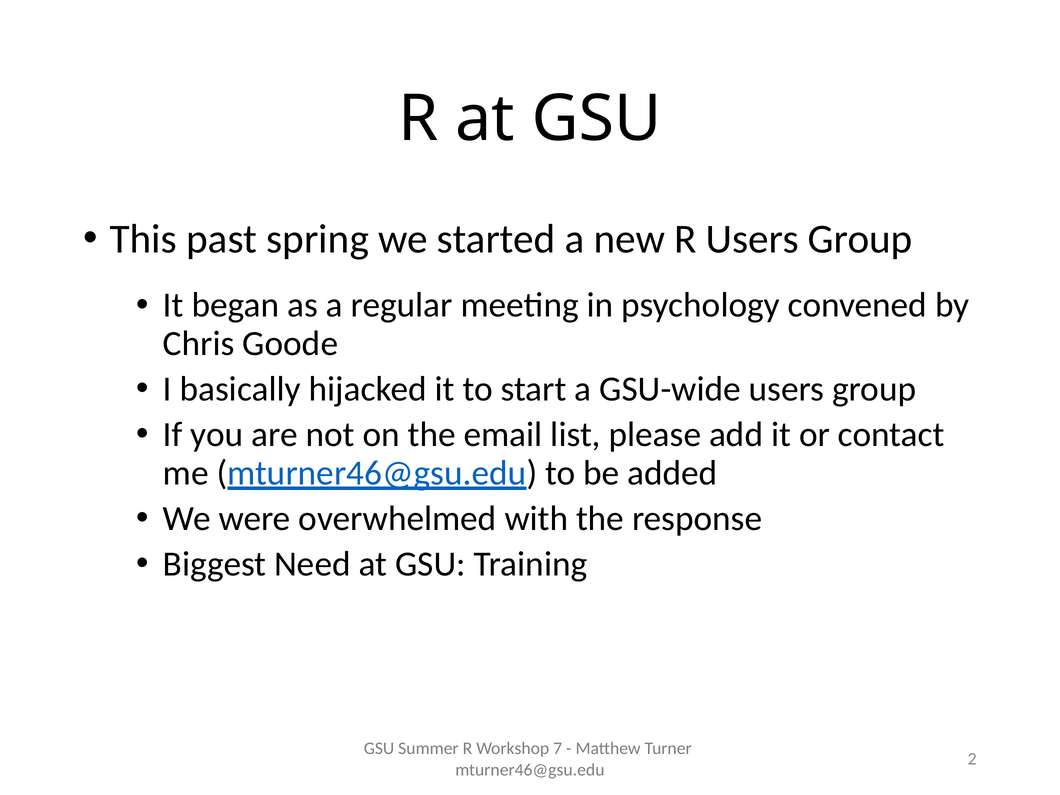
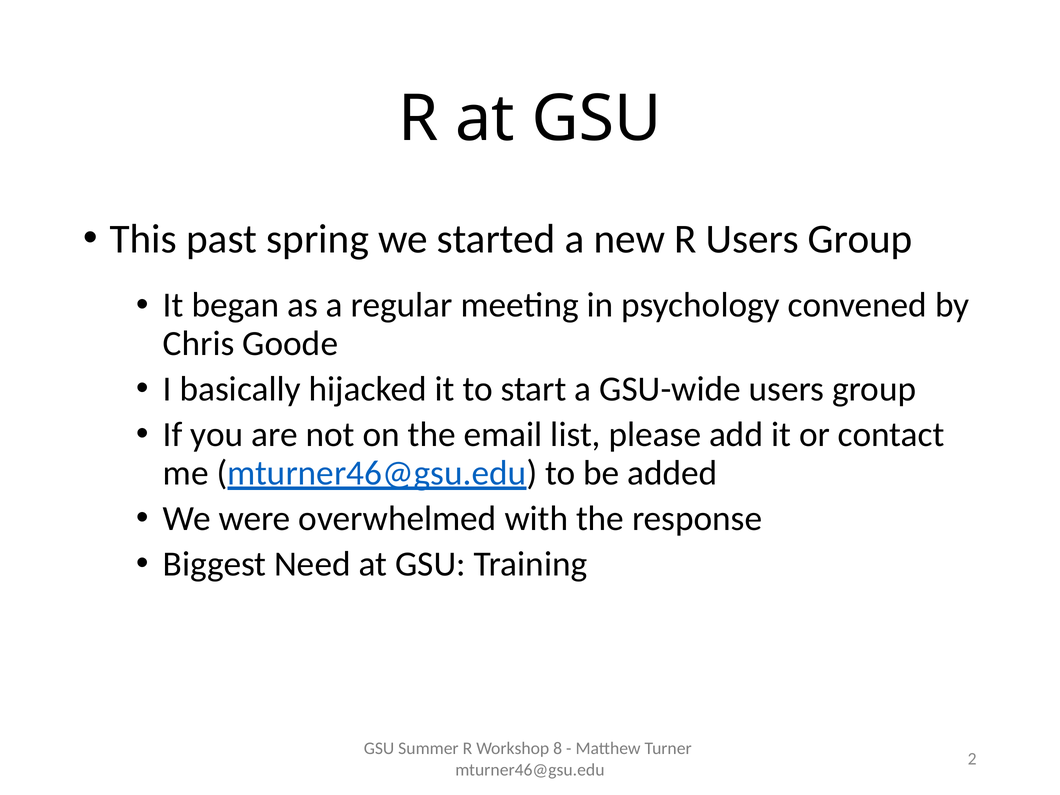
7: 7 -> 8
